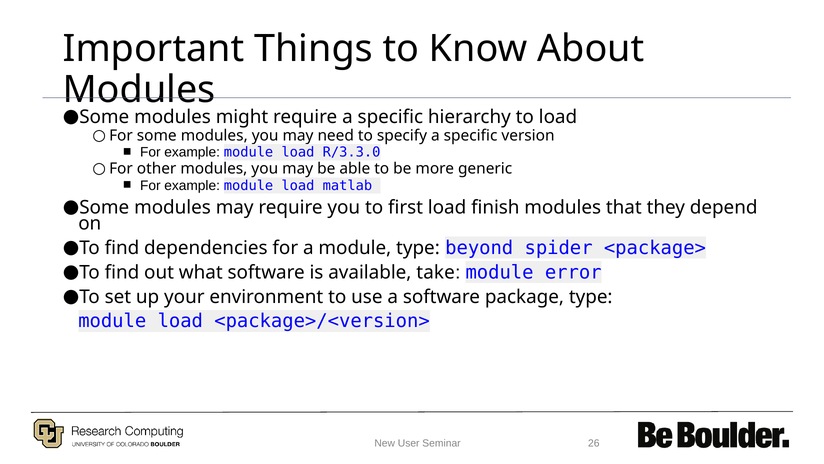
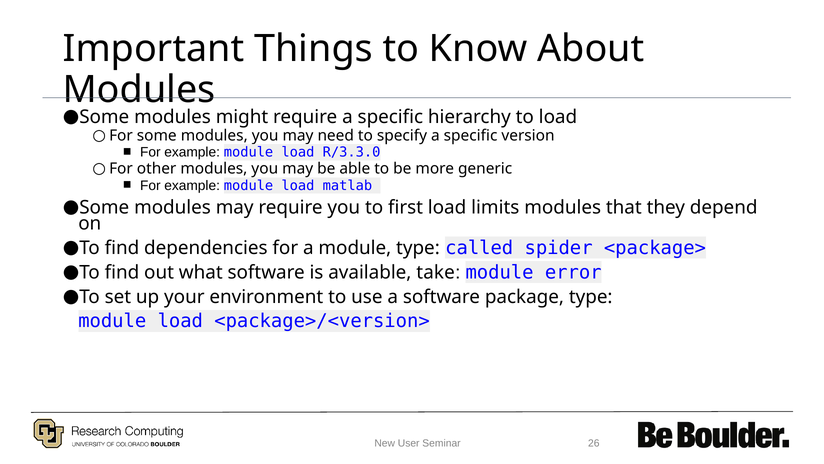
finish: finish -> limits
beyond: beyond -> called
